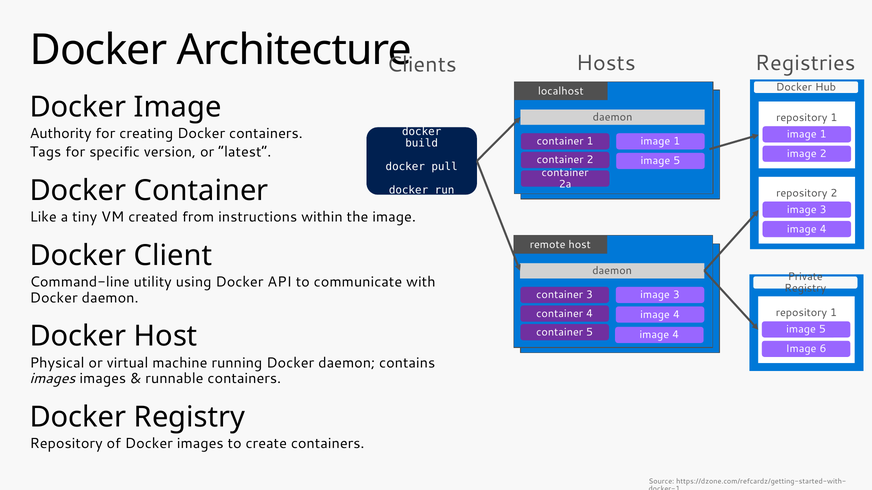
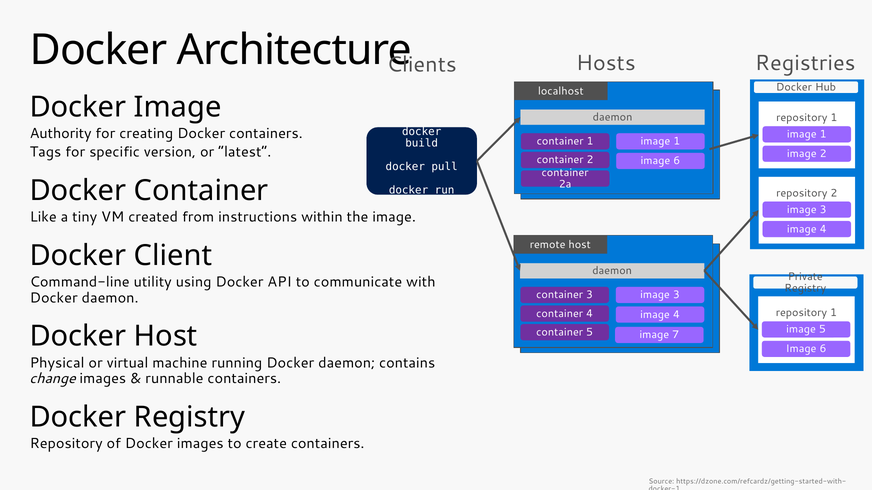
2 image 5: 5 -> 6
4 at (676, 335): 4 -> 7
images at (53, 379): images -> change
